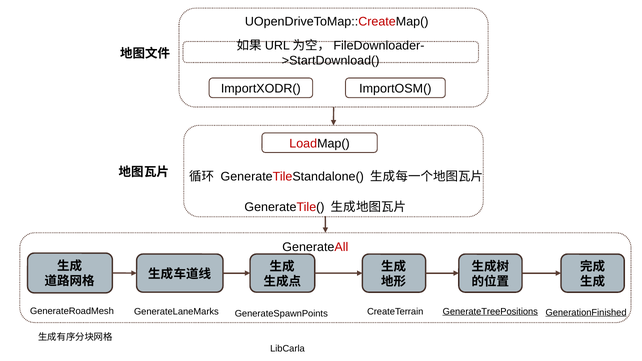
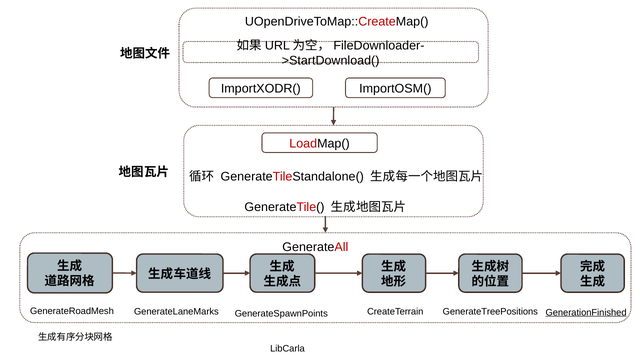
GenerateTreePositions underline: present -> none
